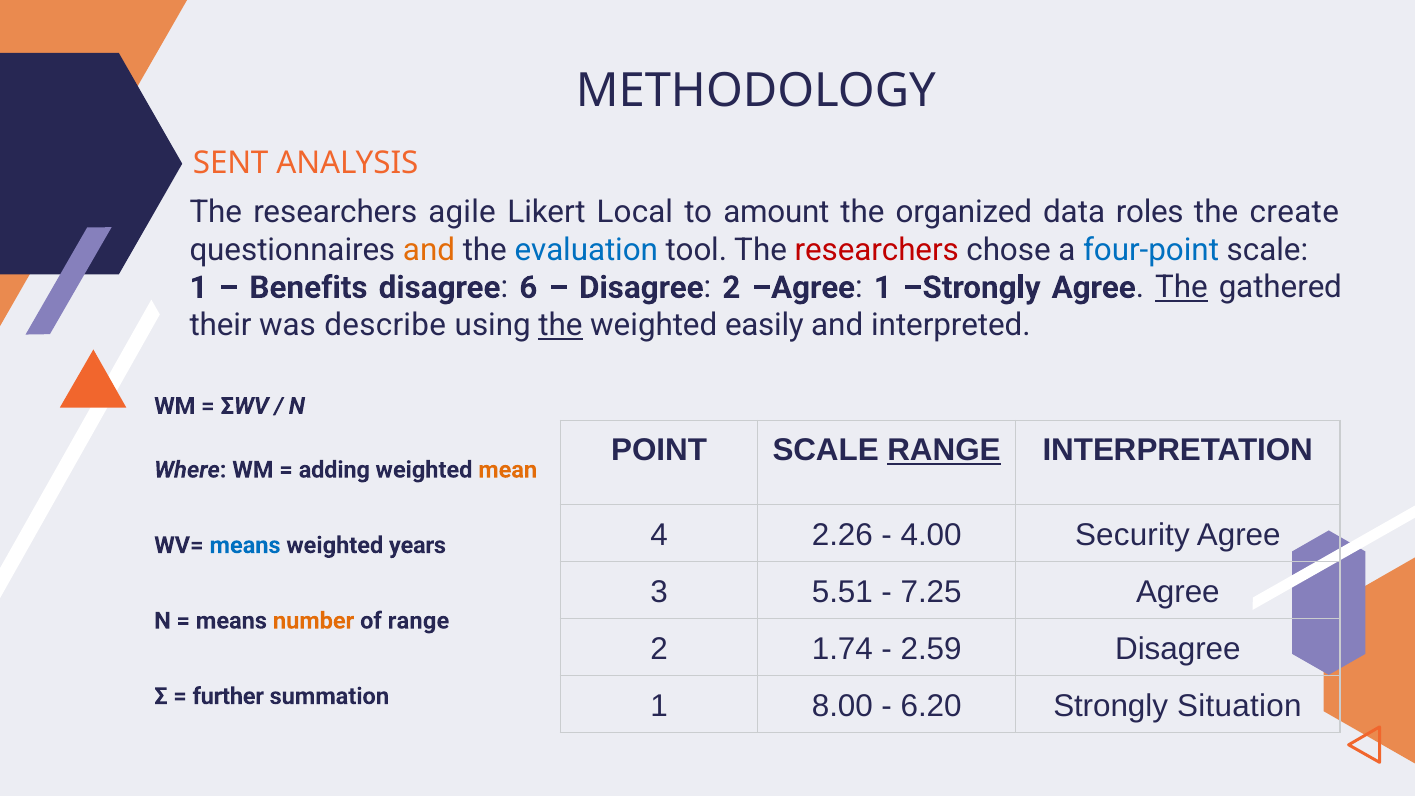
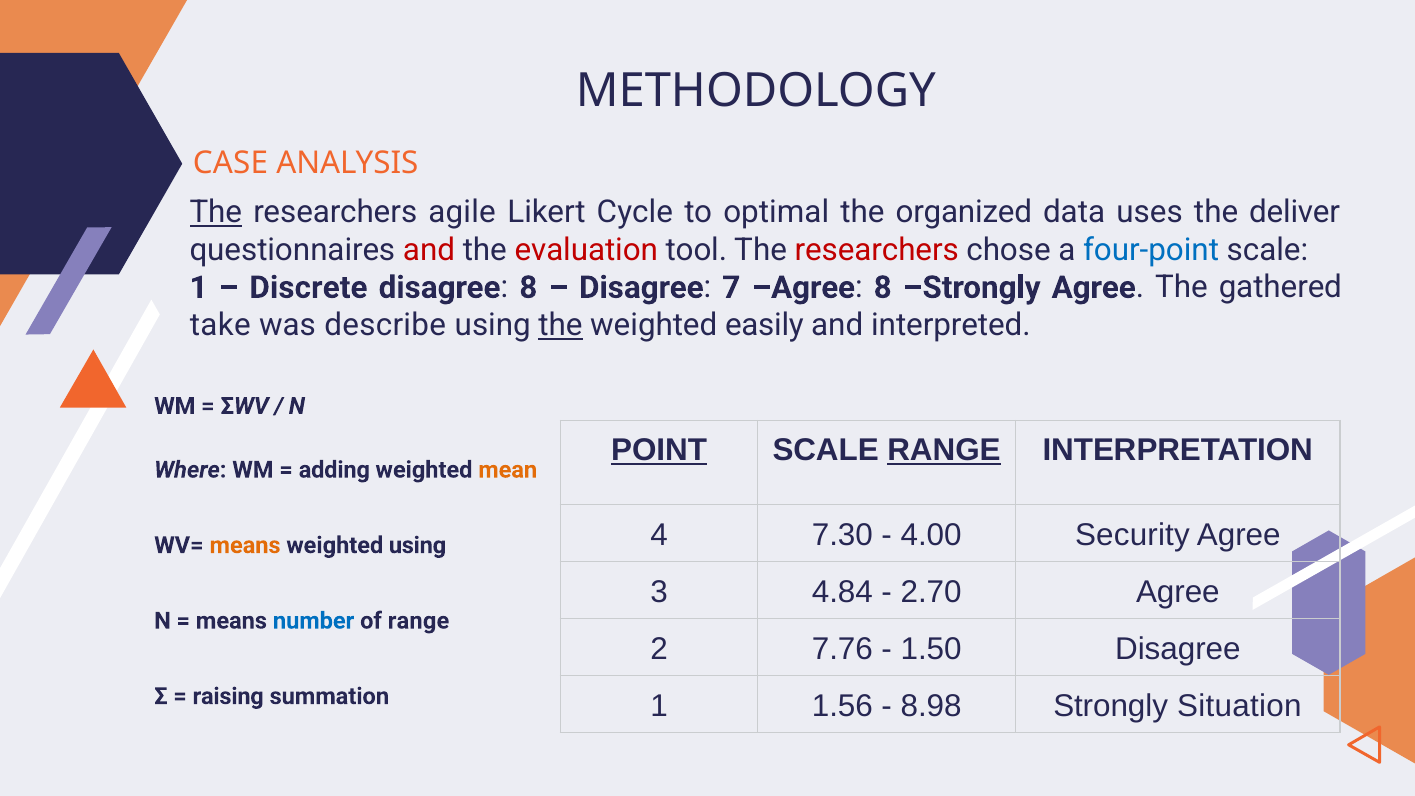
SENT: SENT -> CASE
The at (216, 212) underline: none -> present
Local: Local -> Cycle
amount: amount -> optimal
roles: roles -> uses
create: create -> deliver
and at (429, 250) colour: orange -> red
evaluation colour: blue -> red
Benefits: Benefits -> Discrete
disagree 6: 6 -> 8
Disagree 2: 2 -> 7
Agree 1: 1 -> 8
The at (1181, 288) underline: present -> none
their: their -> take
POINT underline: none -> present
2.26: 2.26 -> 7.30
means at (245, 545) colour: blue -> orange
weighted years: years -> using
5.51: 5.51 -> 4.84
7.25: 7.25 -> 2.70
number colour: orange -> blue
1.74: 1.74 -> 7.76
2.59: 2.59 -> 1.50
further: further -> raising
8.00: 8.00 -> 1.56
6.20: 6.20 -> 8.98
